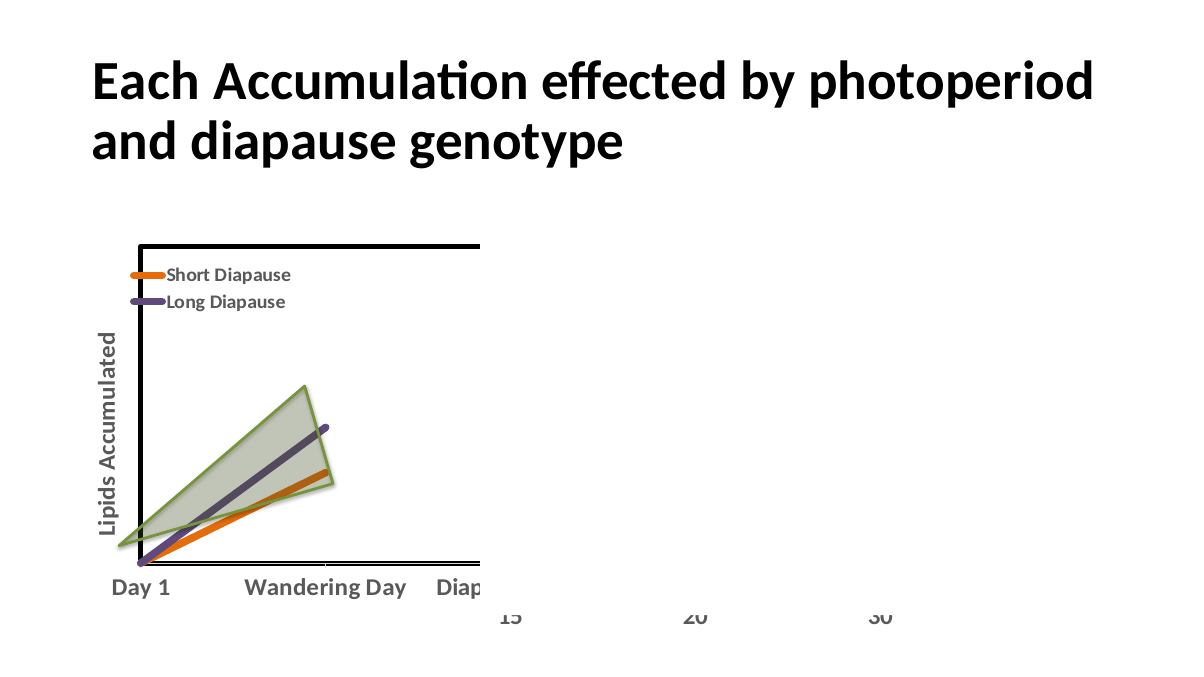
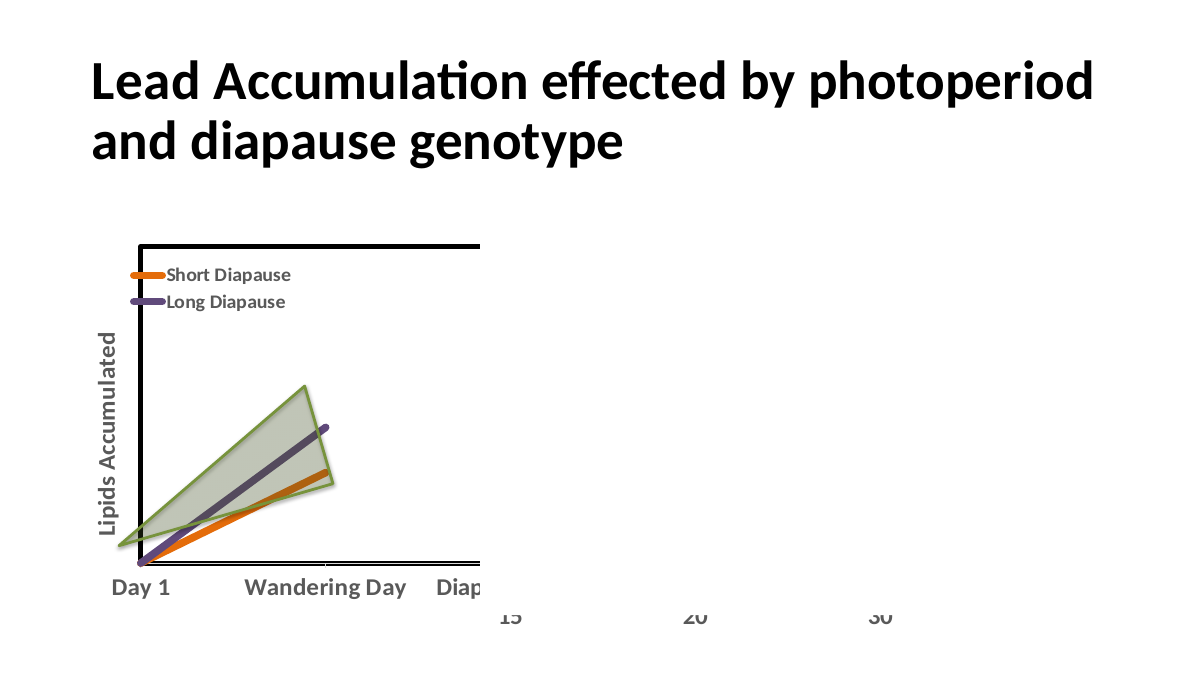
Each: Each -> Lead
